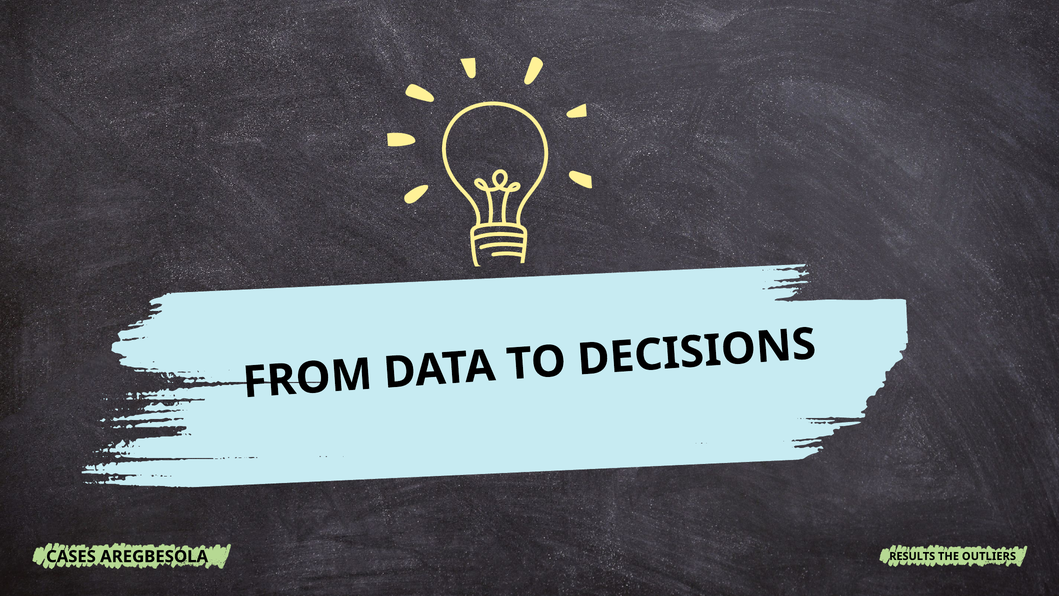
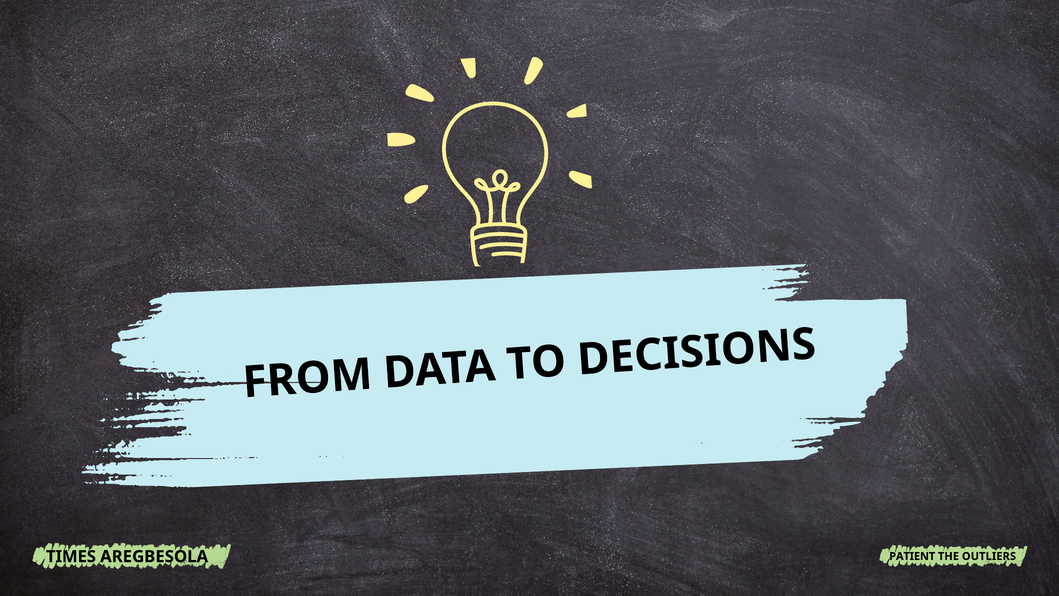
CASES: CASES -> TIMES
RESULTS: RESULTS -> PATIENT
